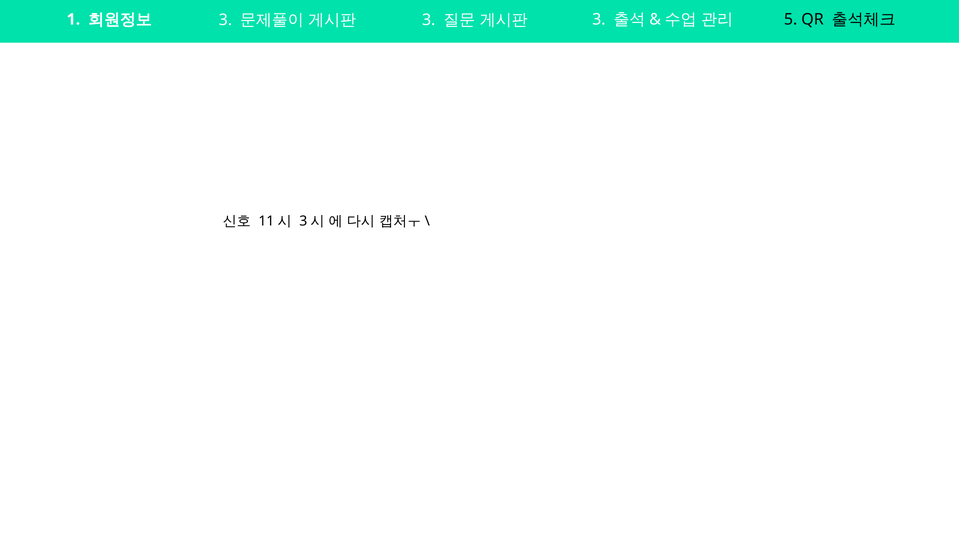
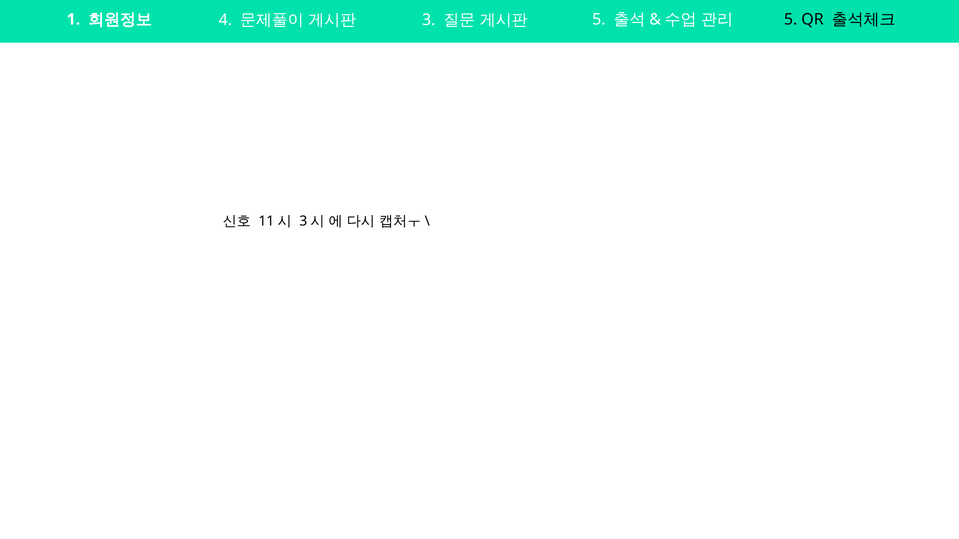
3 at (225, 20): 3 -> 4
3 at (599, 19): 3 -> 5
